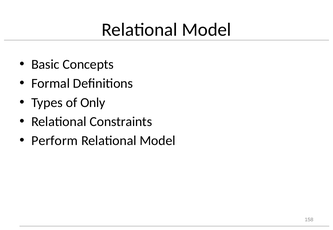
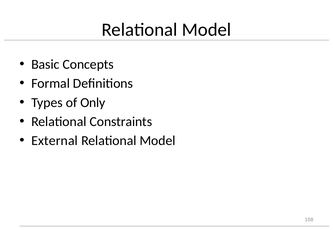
Perform: Perform -> External
